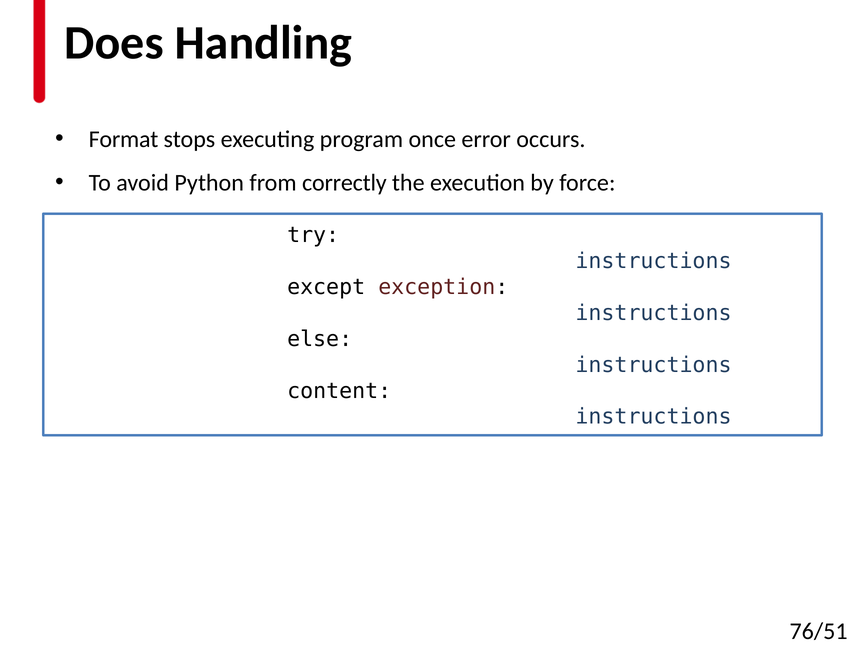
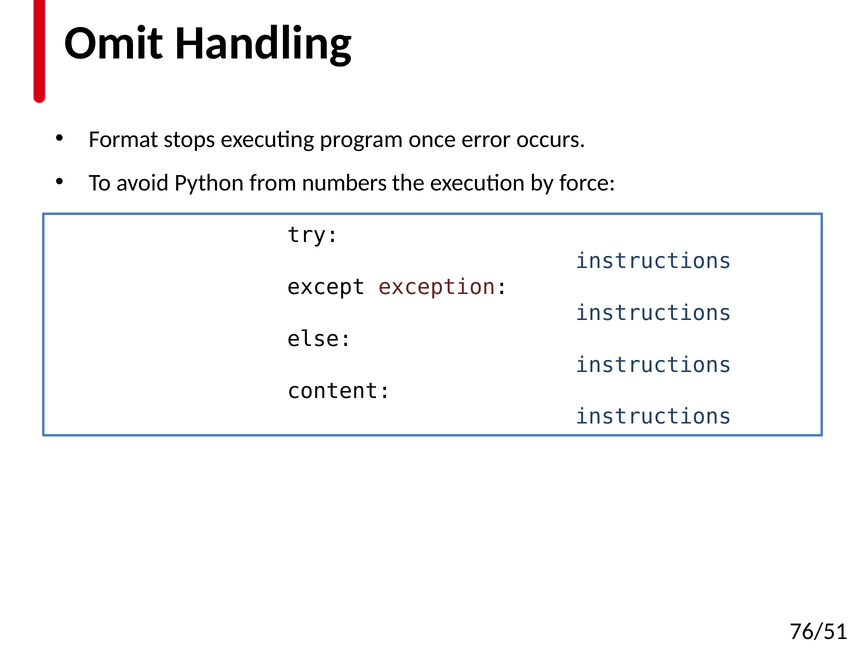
Does: Does -> Omit
correctly: correctly -> numbers
